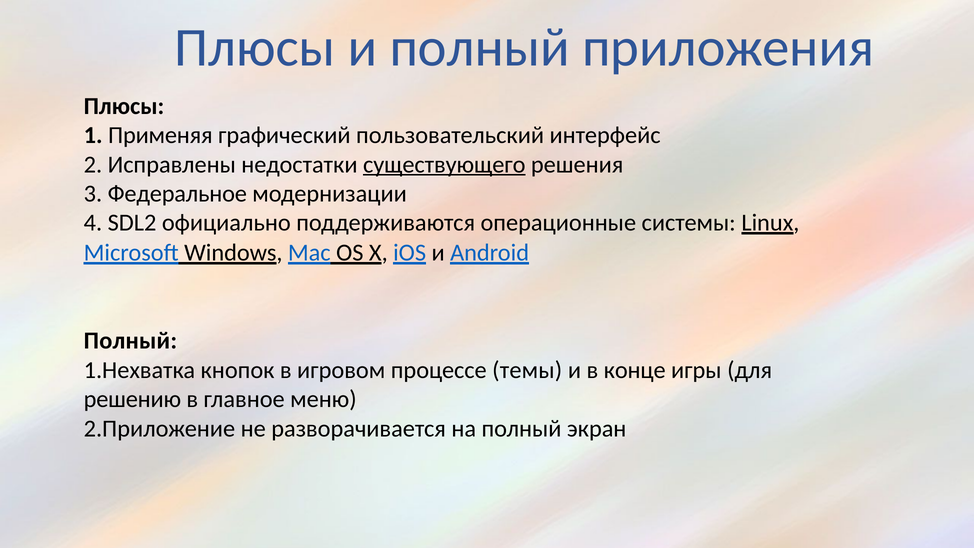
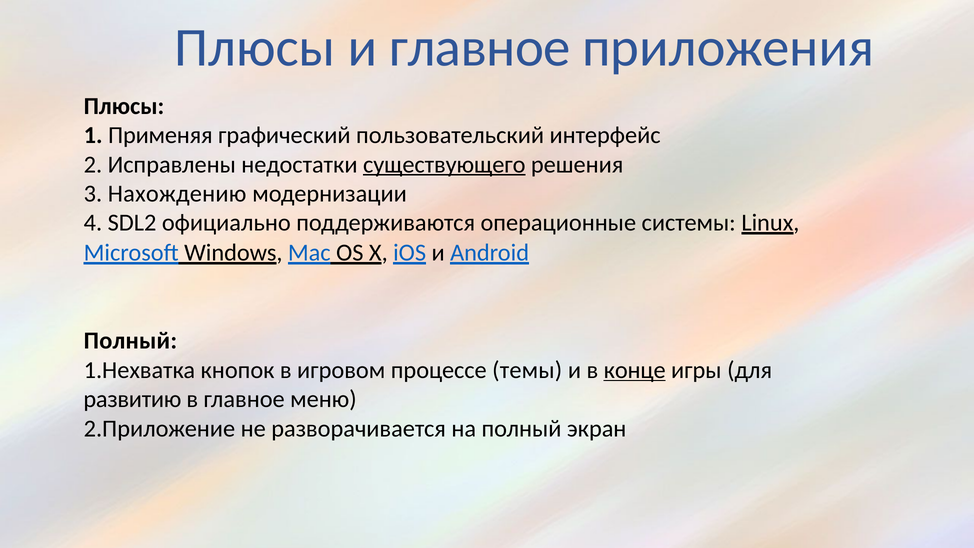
и полный: полный -> главное
Федеральное: Федеральное -> Нахождению
конце underline: none -> present
решению: решению -> развитию
